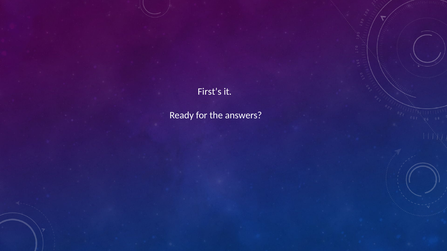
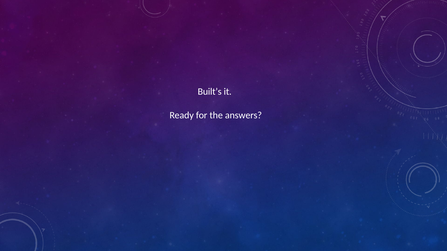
First’s: First’s -> Built’s
